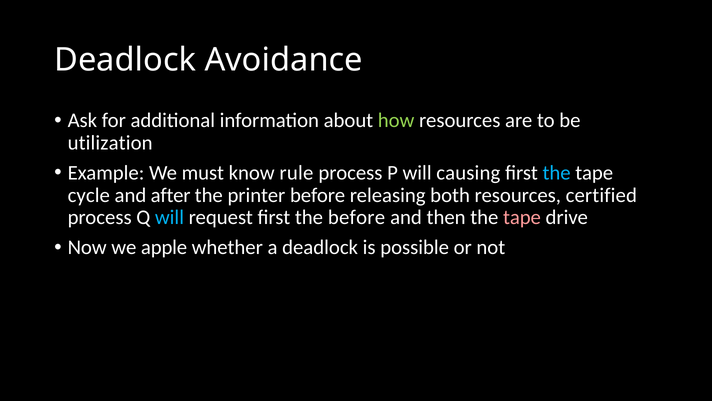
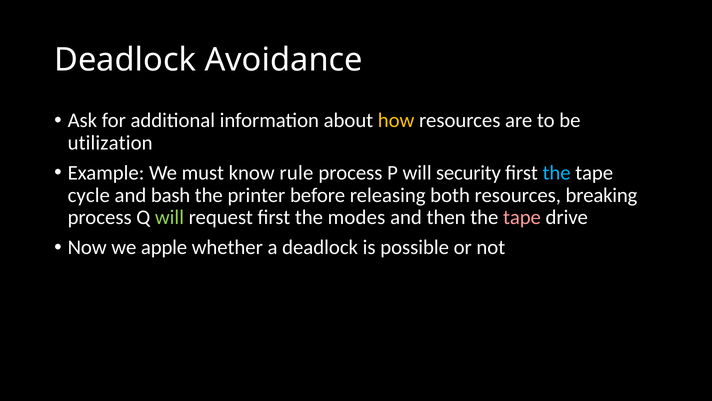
how colour: light green -> yellow
causing: causing -> security
after: after -> bash
certified: certified -> breaking
will at (169, 217) colour: light blue -> light green
the before: before -> modes
